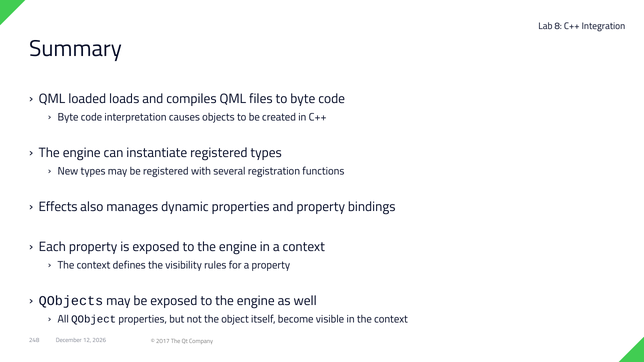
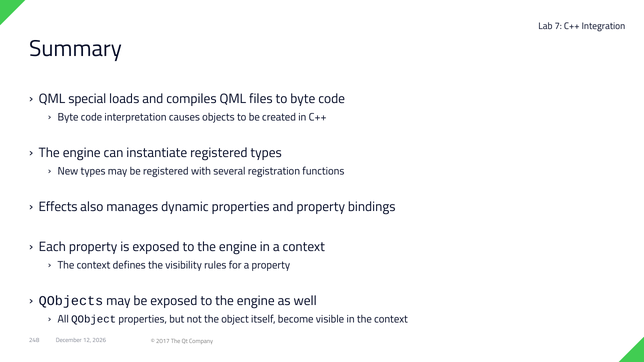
8: 8 -> 7
loaded: loaded -> special
